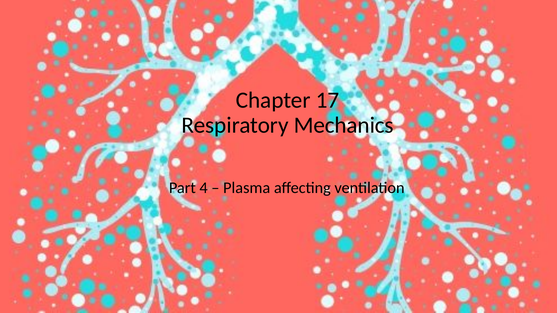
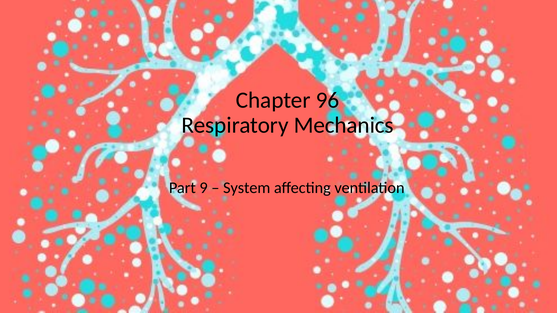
17: 17 -> 96
4: 4 -> 9
Plasma: Plasma -> System
